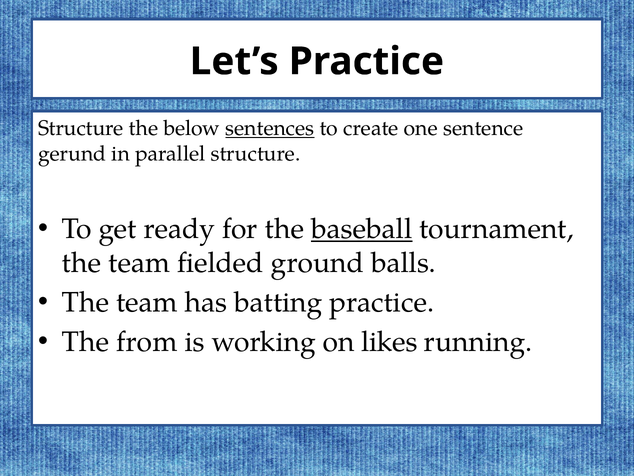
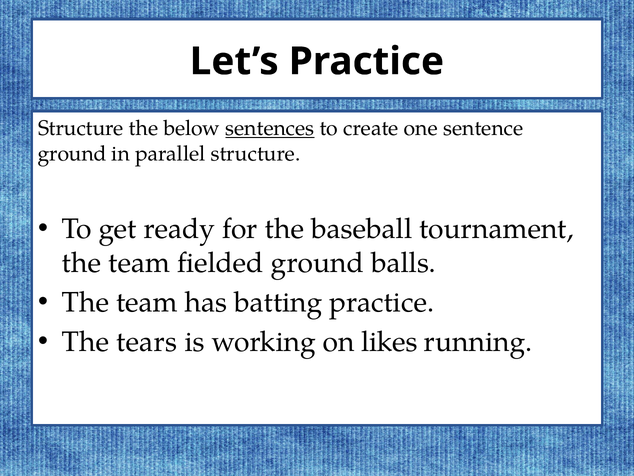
gerund at (72, 154): gerund -> ground
baseball underline: present -> none
from: from -> tears
